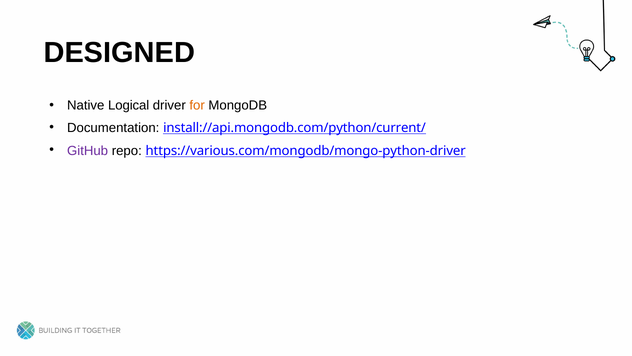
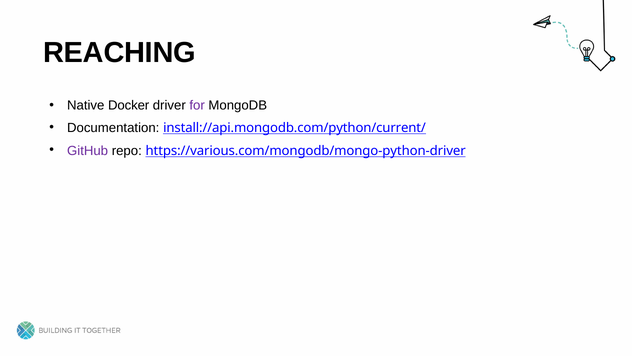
DESIGNED: DESIGNED -> REACHING
Logical: Logical -> Docker
for colour: orange -> purple
